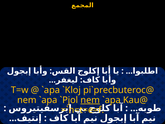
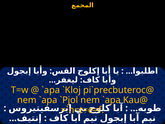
nem at (90, 100) underline: present -> none
